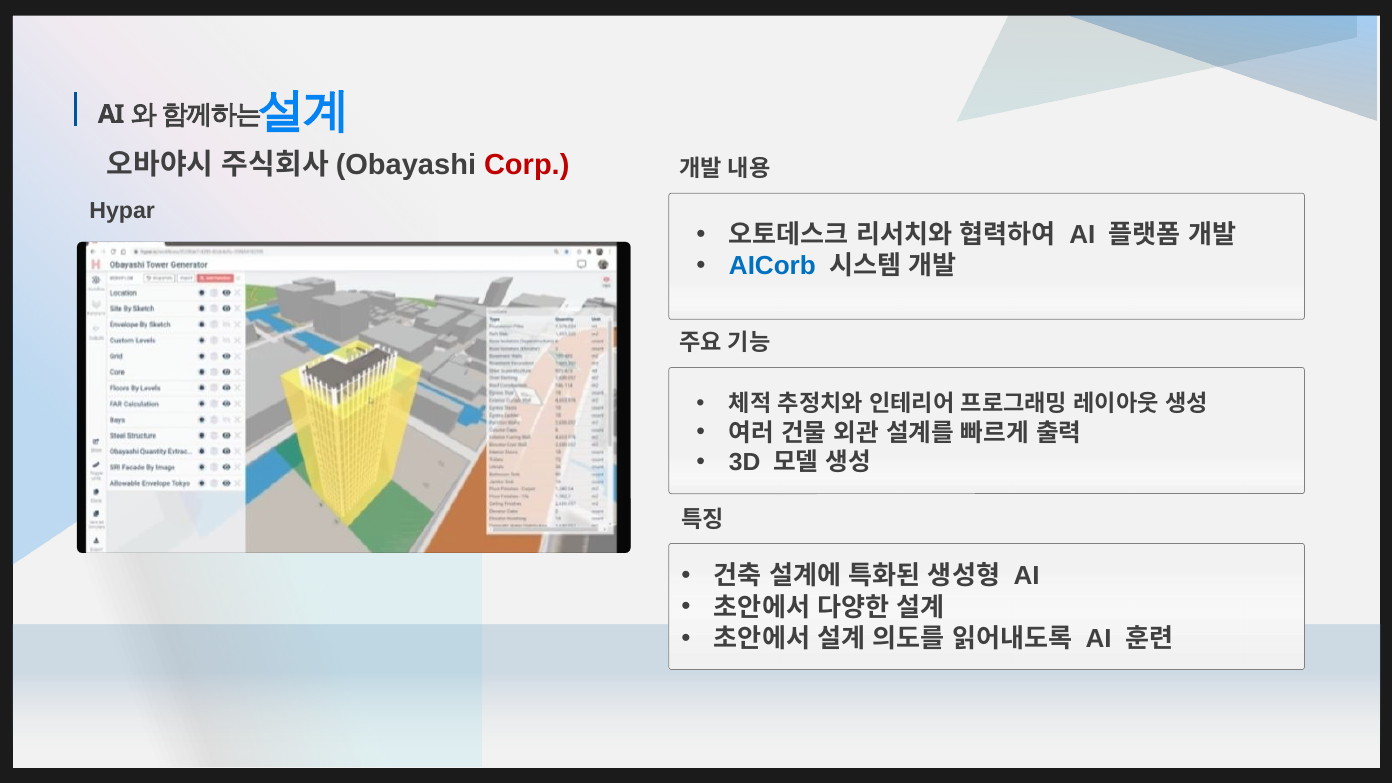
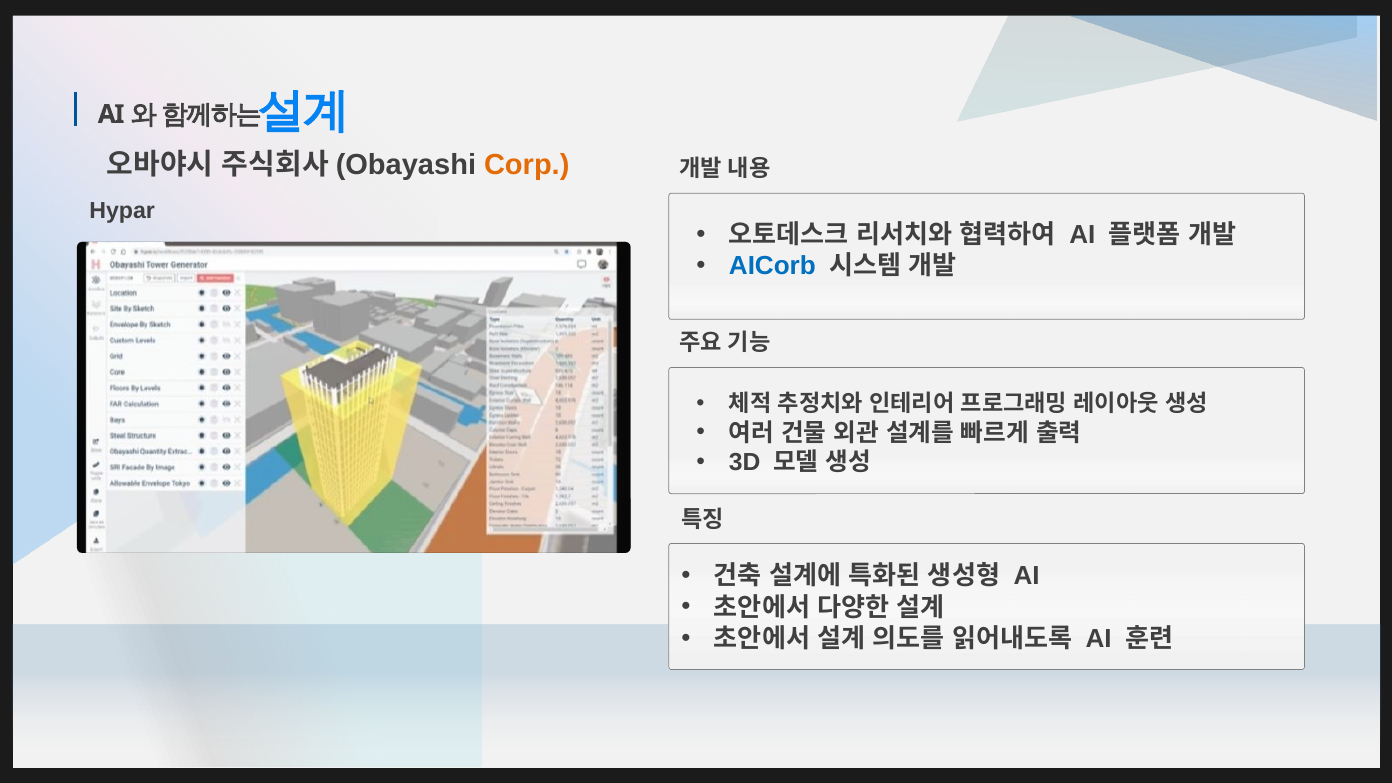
Corp colour: red -> orange
